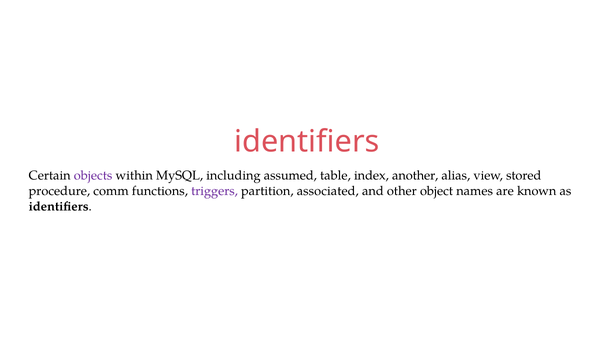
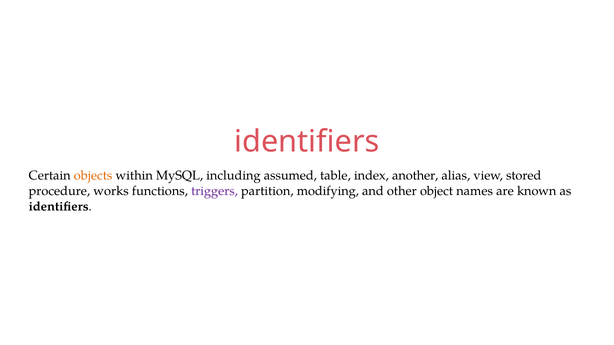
objects colour: purple -> orange
comm: comm -> works
associated: associated -> modifying
